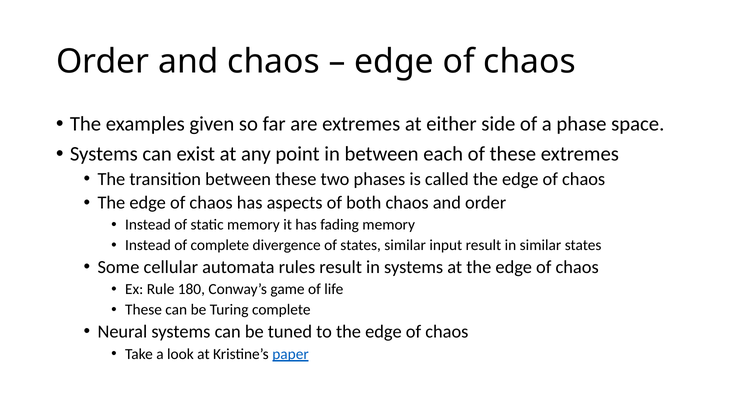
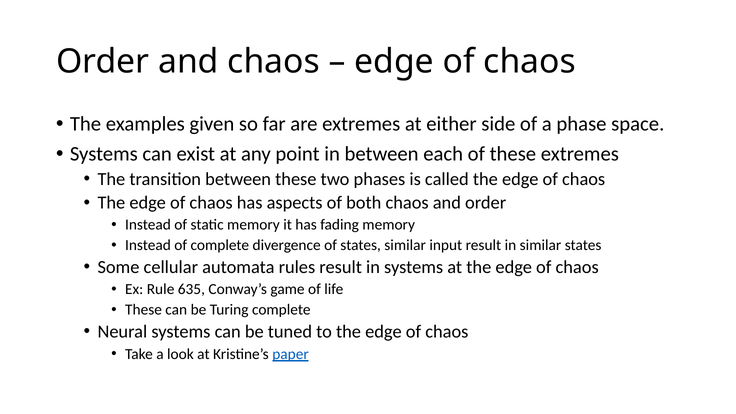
180: 180 -> 635
